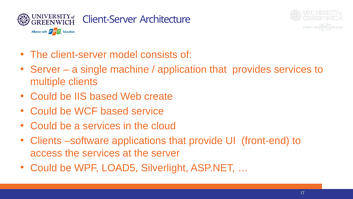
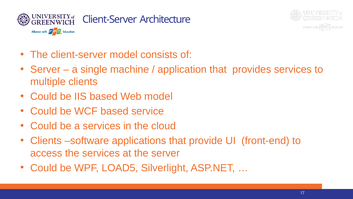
Web create: create -> model
